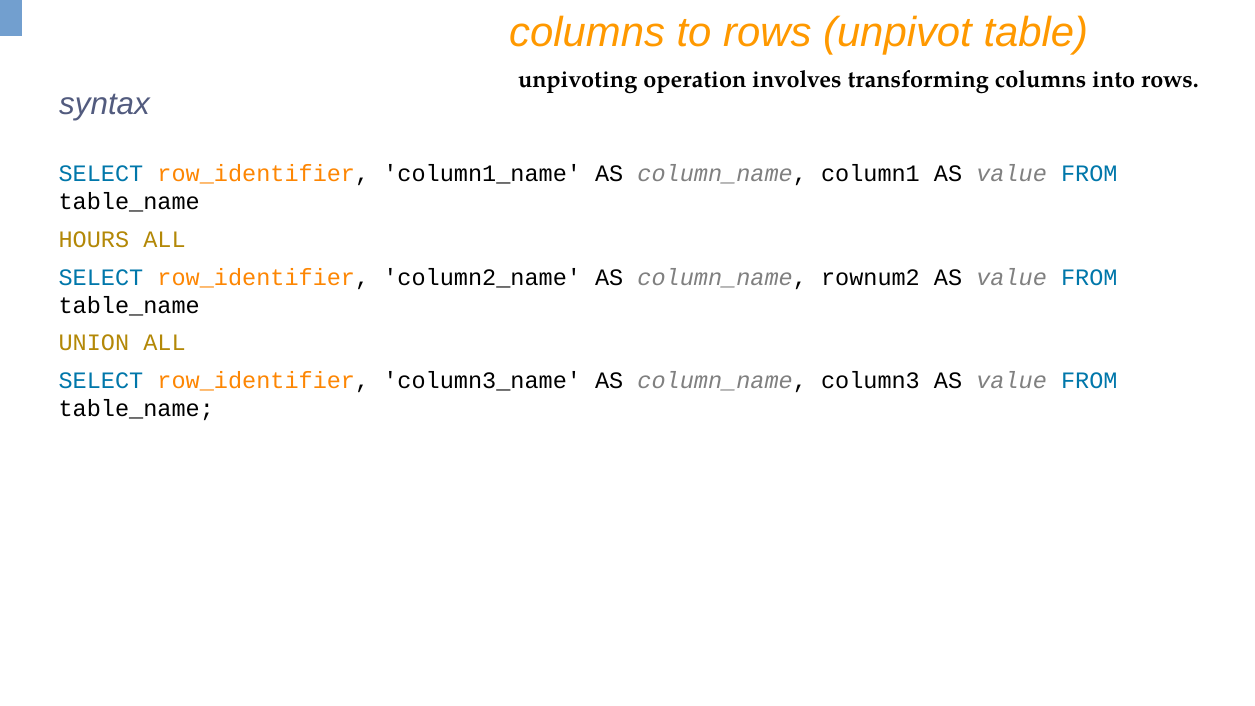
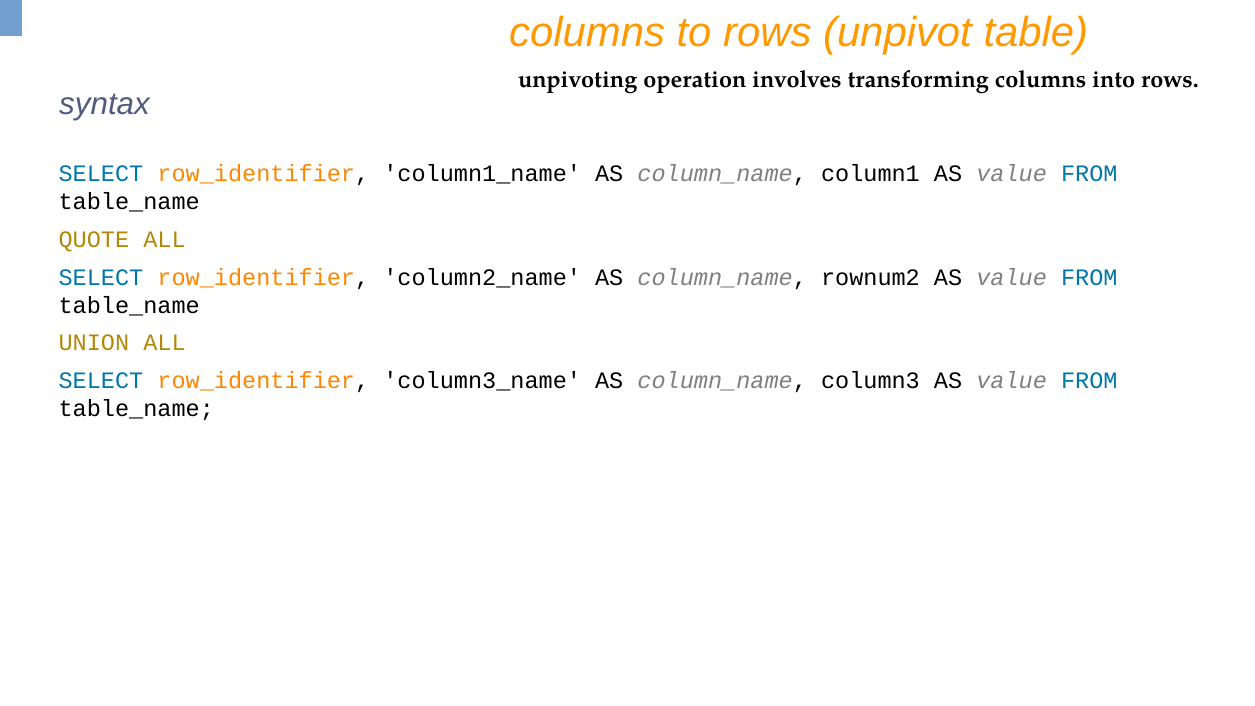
HOURS: HOURS -> QUOTE
